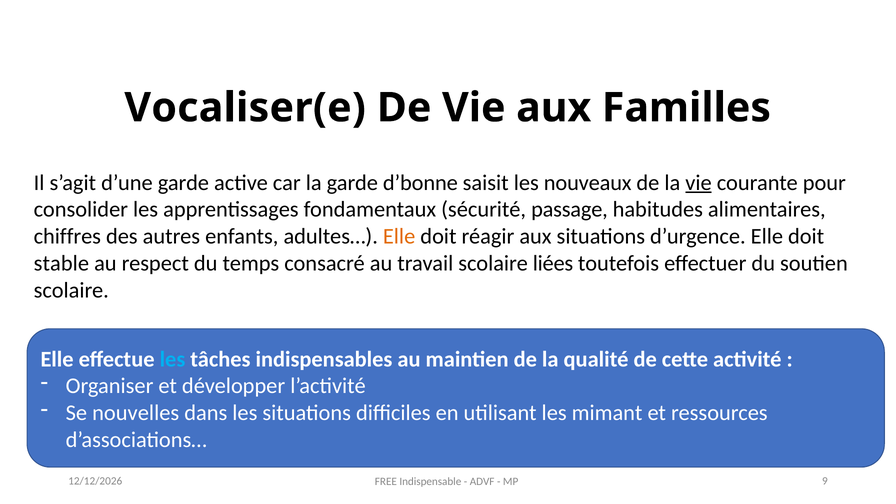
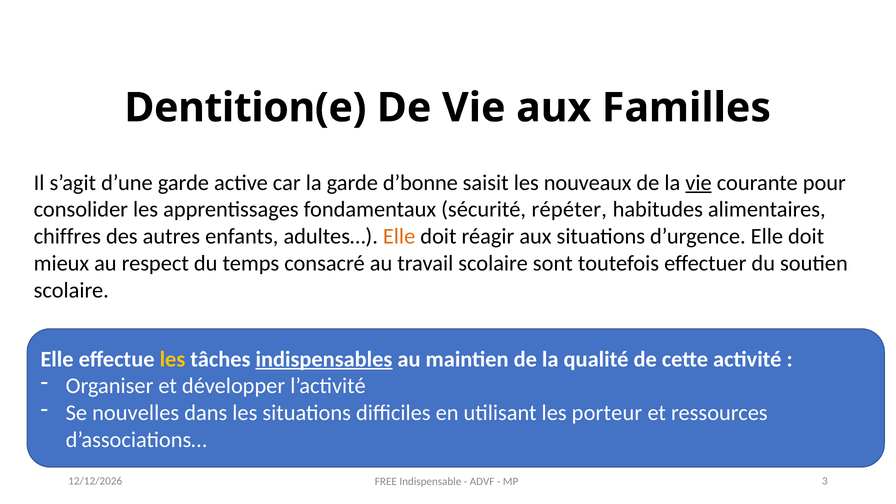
Vocaliser(e: Vocaliser(e -> Dentition(e
passage: passage -> répéter
stable: stable -> mieux
liées: liées -> sont
les at (172, 359) colour: light blue -> yellow
indispensables underline: none -> present
mimant: mimant -> porteur
9: 9 -> 3
